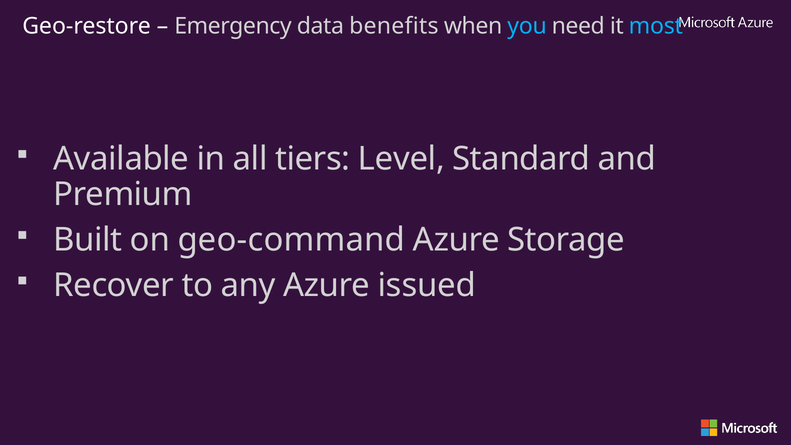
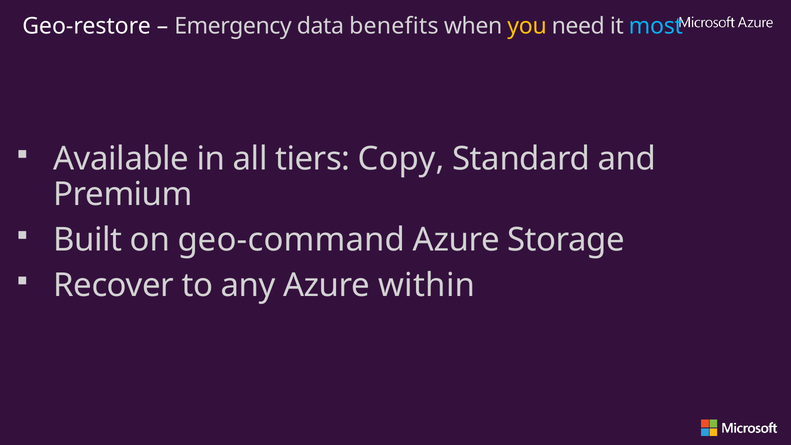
you colour: light blue -> yellow
Level: Level -> Copy
issued: issued -> within
